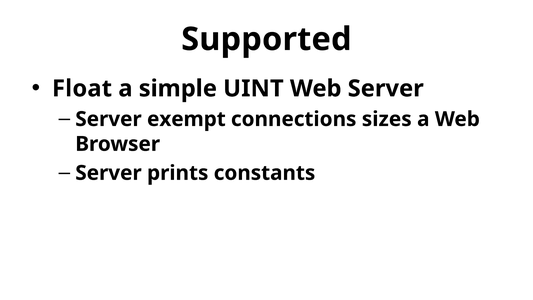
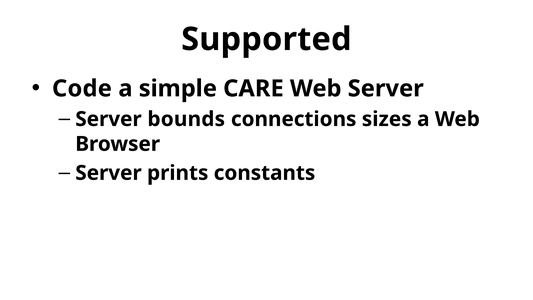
Float: Float -> Code
UINT: UINT -> CARE
exempt: exempt -> bounds
